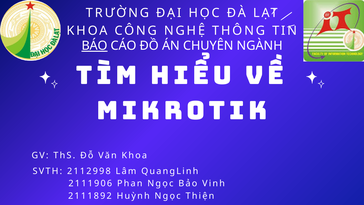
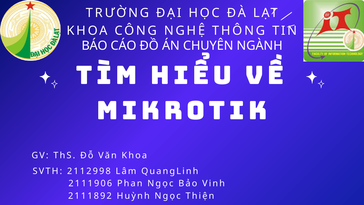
BÁO underline: present -> none
